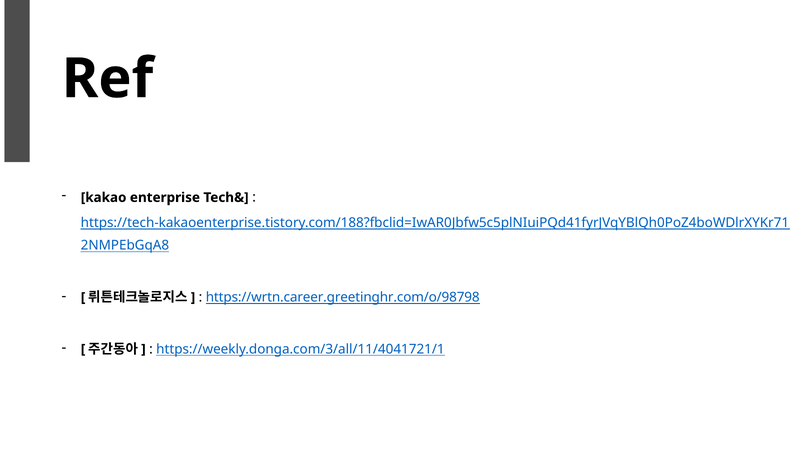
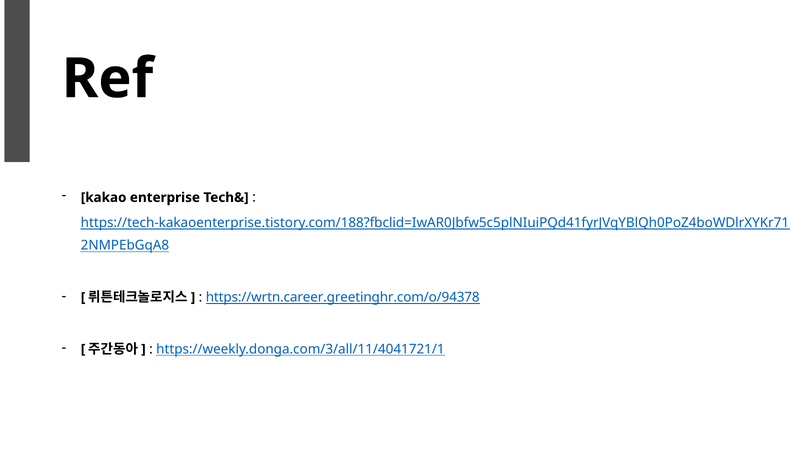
https://wrtn.career.greetinghr.com/o/98798: https://wrtn.career.greetinghr.com/o/98798 -> https://wrtn.career.greetinghr.com/o/94378
